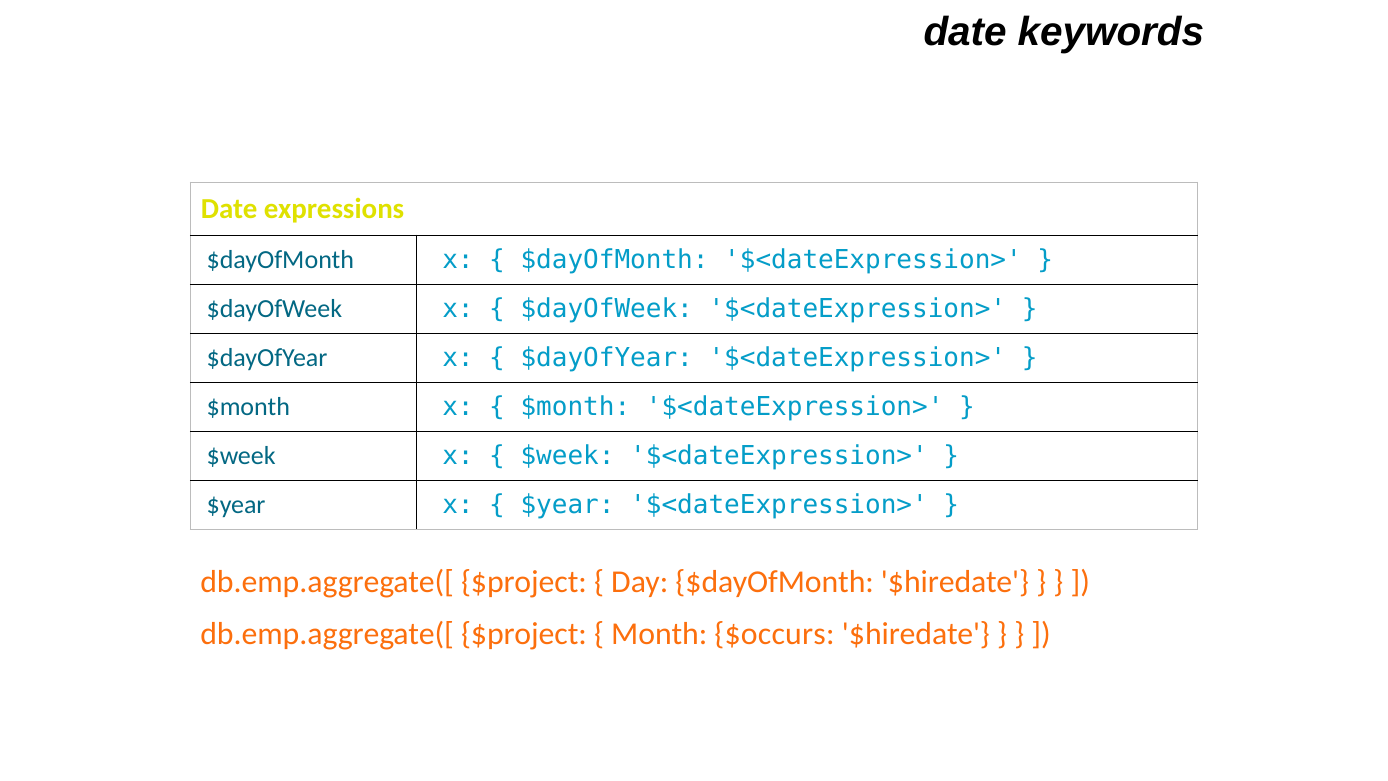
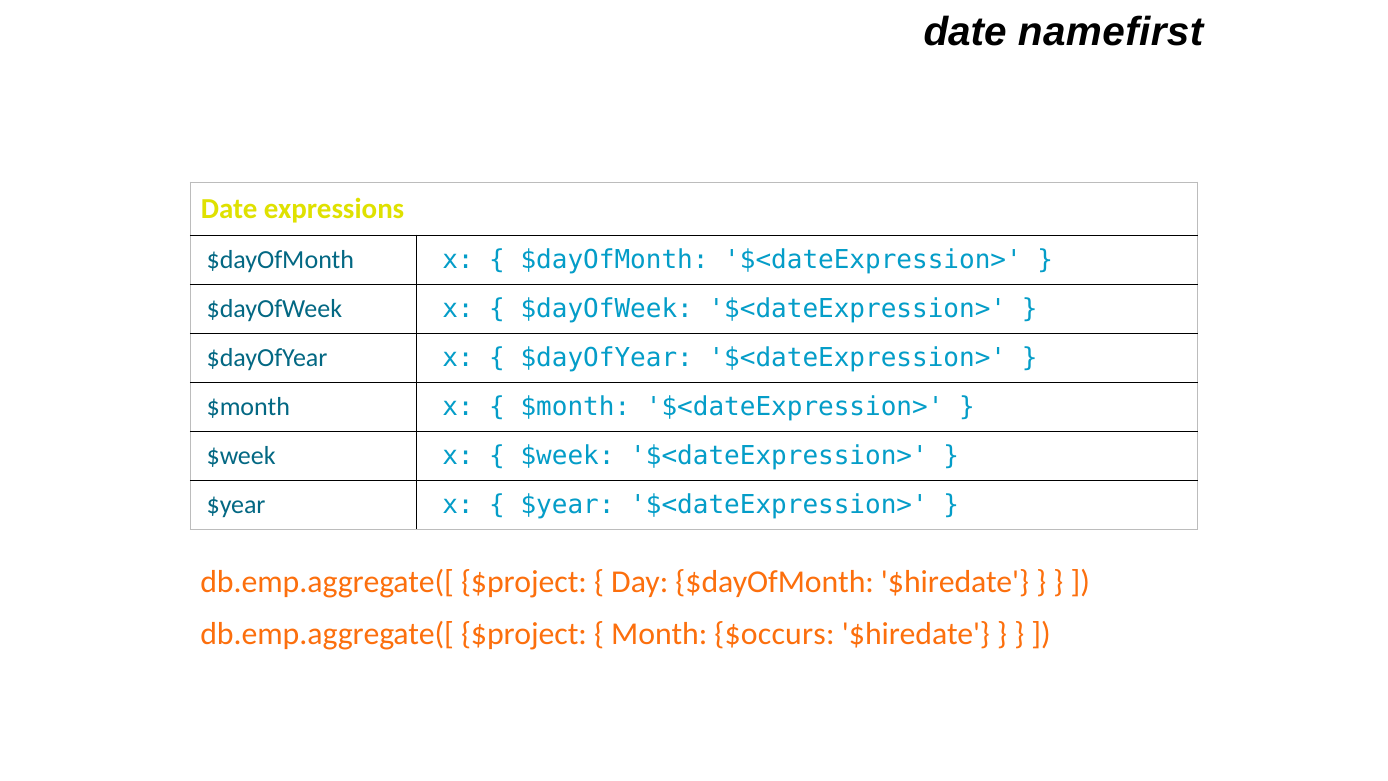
keywords: keywords -> namefirst
